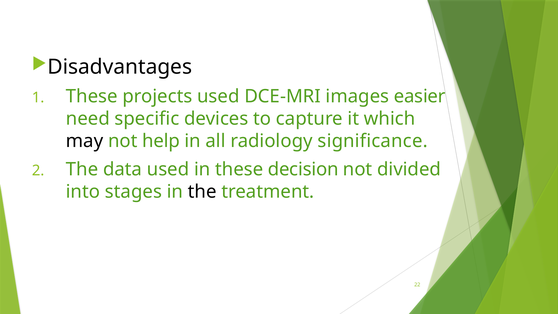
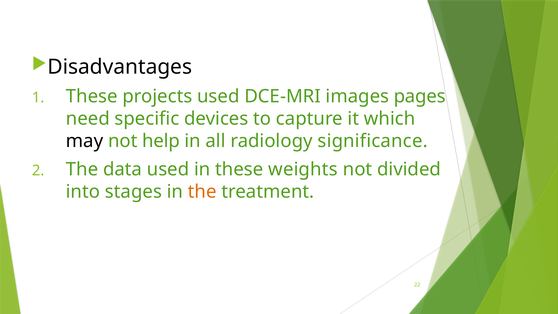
easier: easier -> pages
decision: decision -> weights
the at (202, 192) colour: black -> orange
